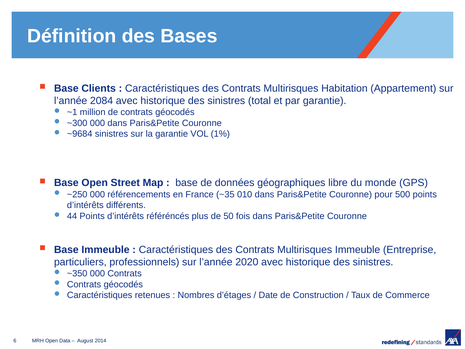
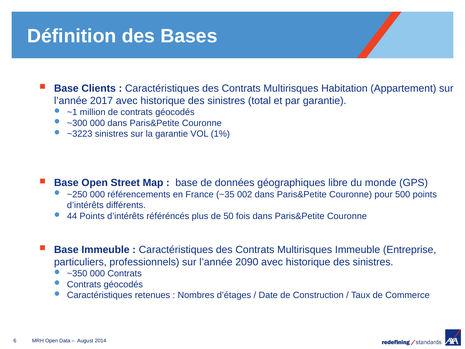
2084: 2084 -> 2017
~9684: ~9684 -> ~3223
010: 010 -> 002
2020: 2020 -> 2090
